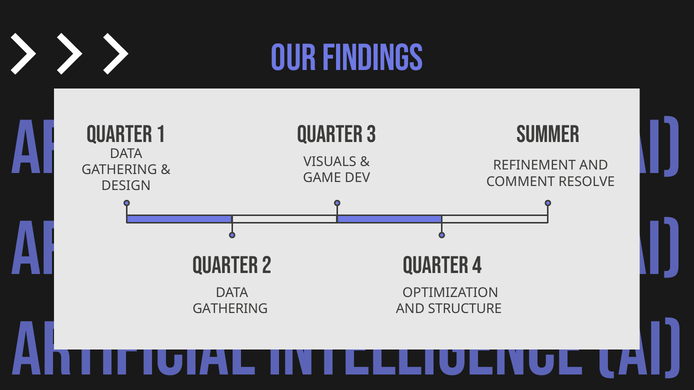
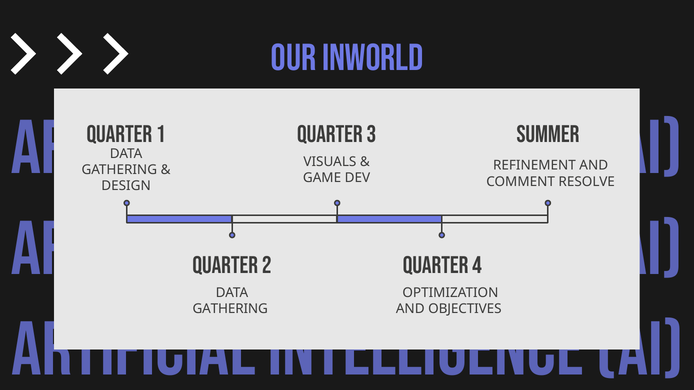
FINDINGS: FINDINGS -> INWORLD
STRUCTURE: STRUCTURE -> OBJECTIVES
